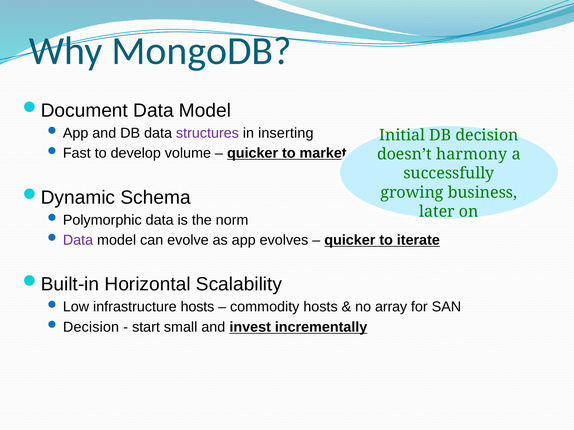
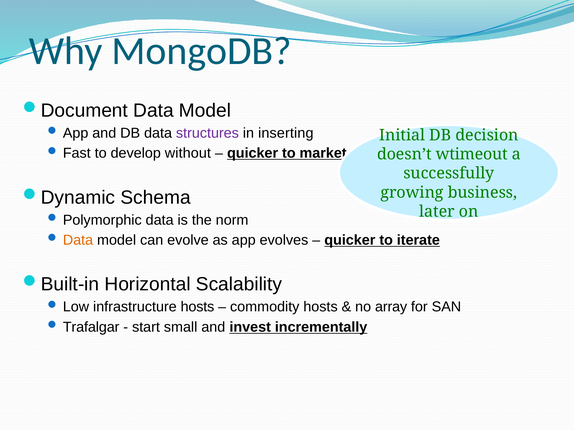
volume: volume -> without
harmony: harmony -> wtimeout
Data at (78, 240) colour: purple -> orange
Decision at (91, 327): Decision -> Trafalgar
